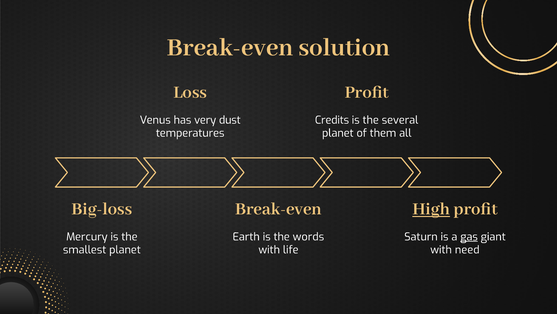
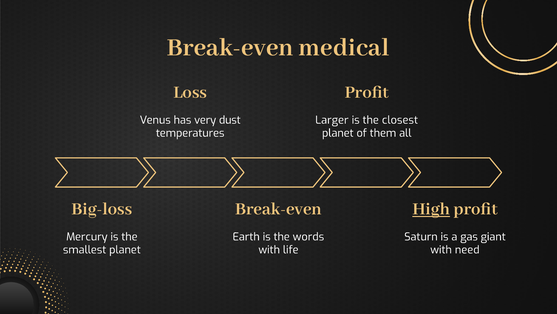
solution: solution -> medical
Credits: Credits -> Larger
several: several -> closest
gas underline: present -> none
